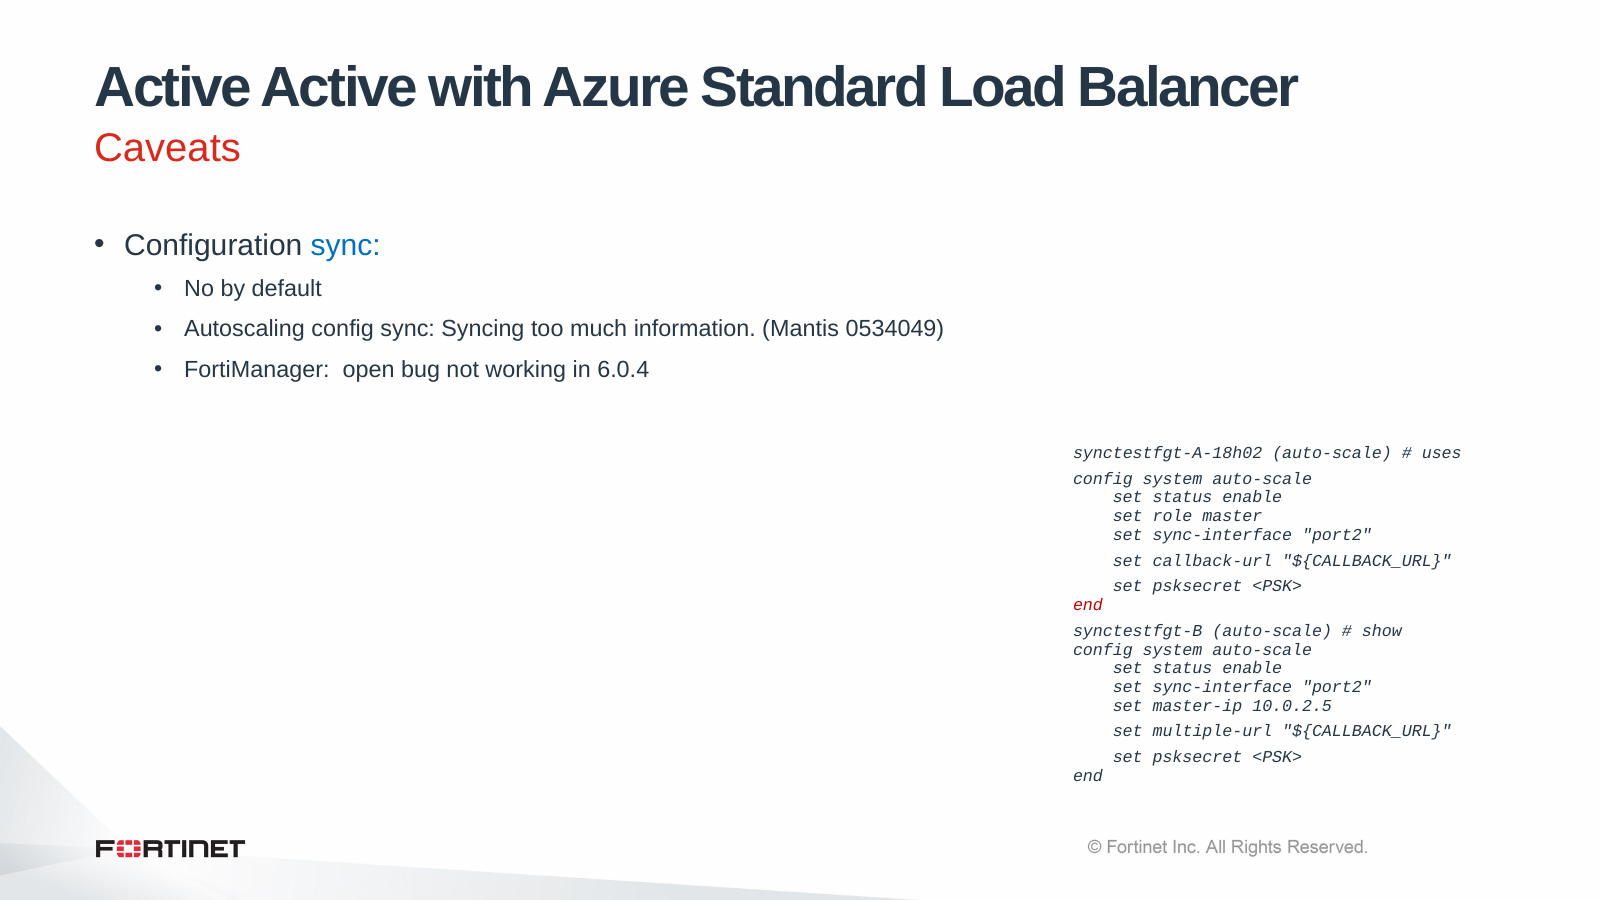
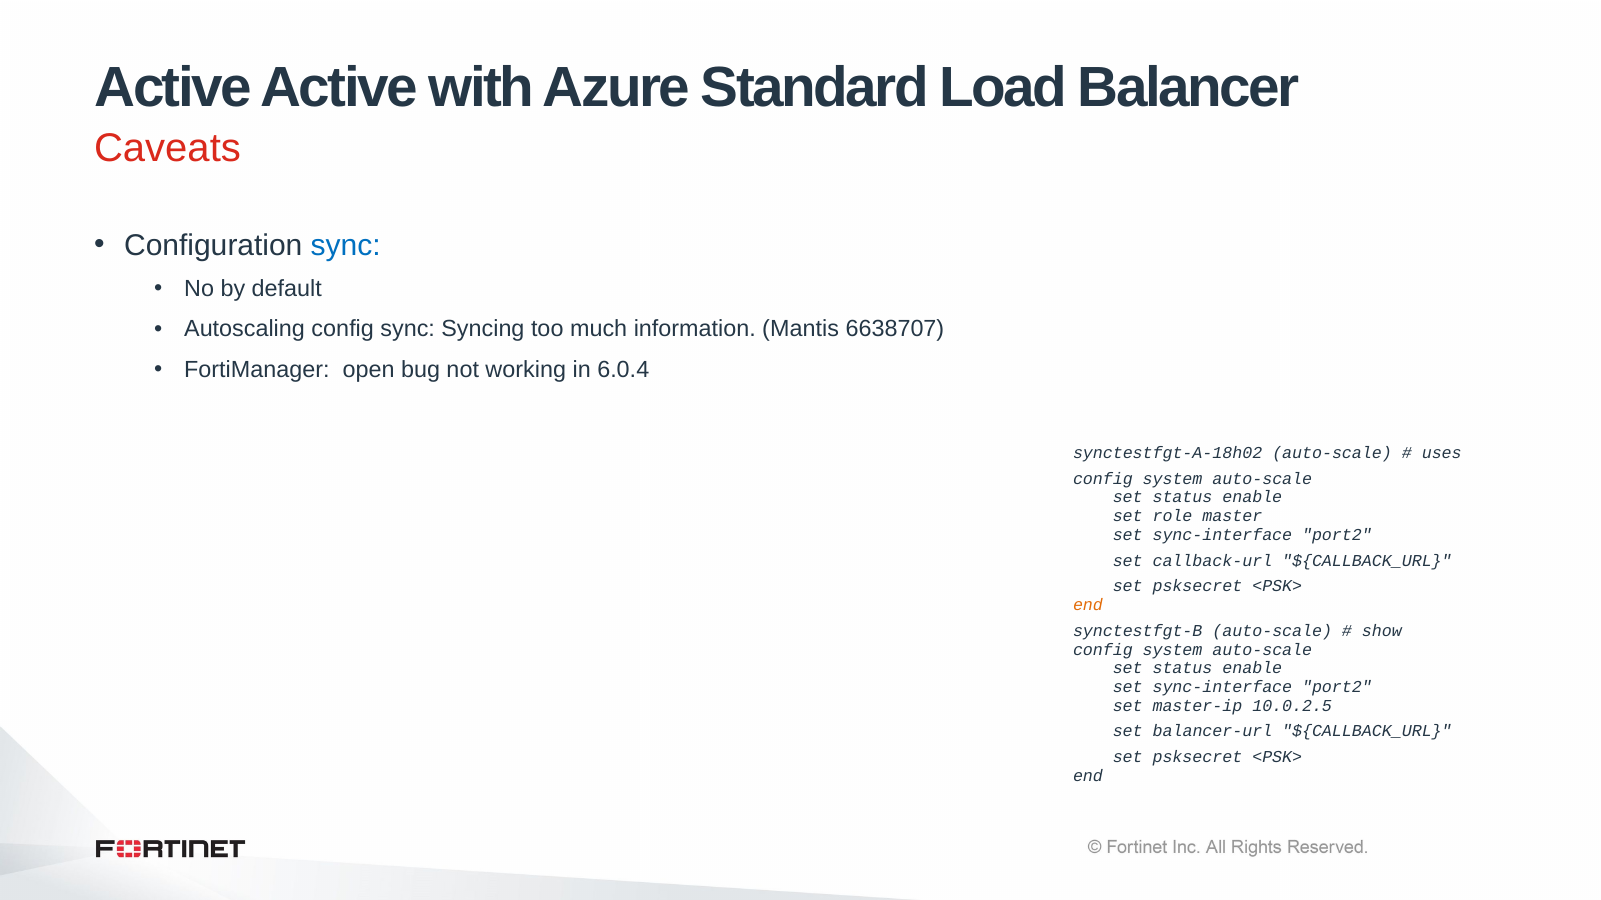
0534049: 0534049 -> 6638707
end at (1088, 605) colour: red -> orange
multiple-url: multiple-url -> balancer-url
